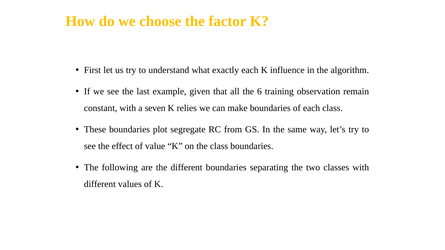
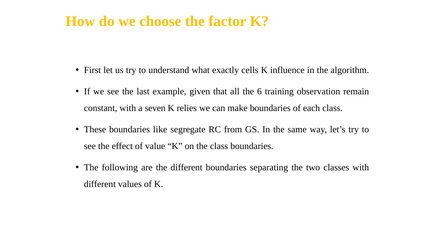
exactly each: each -> cells
plot: plot -> like
